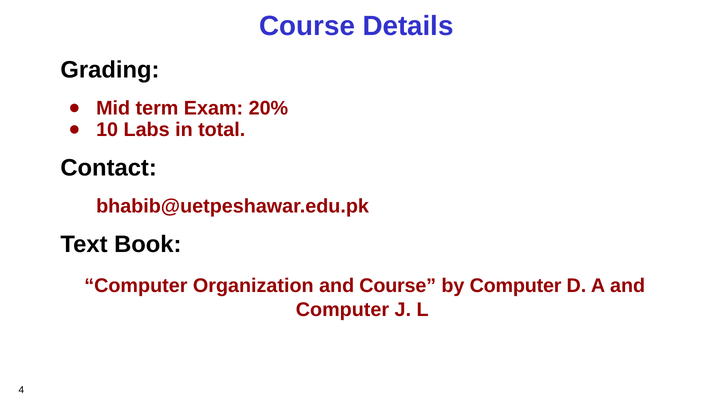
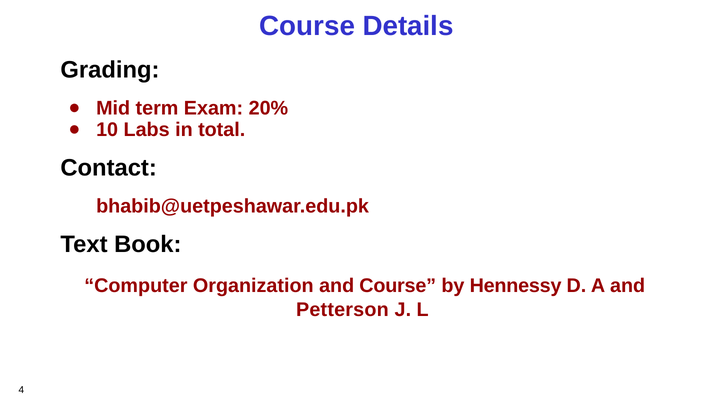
by Computer: Computer -> Hennessy
Computer at (342, 310): Computer -> Petterson
